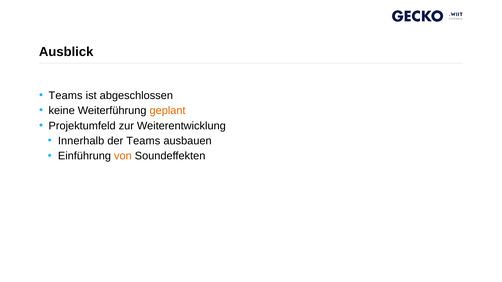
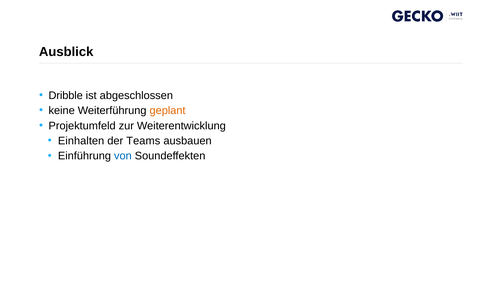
Teams at (66, 96): Teams -> Dribble
Innerhalb: Innerhalb -> Einhalten
von colour: orange -> blue
